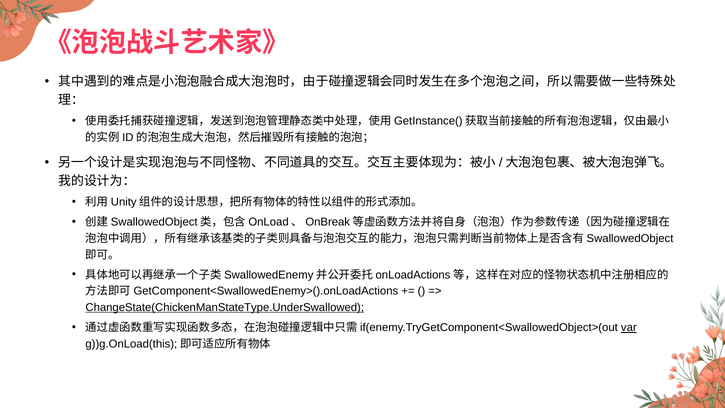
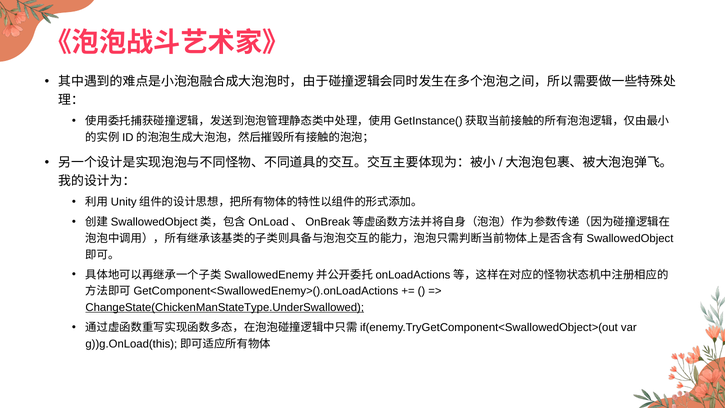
var underline: present -> none
